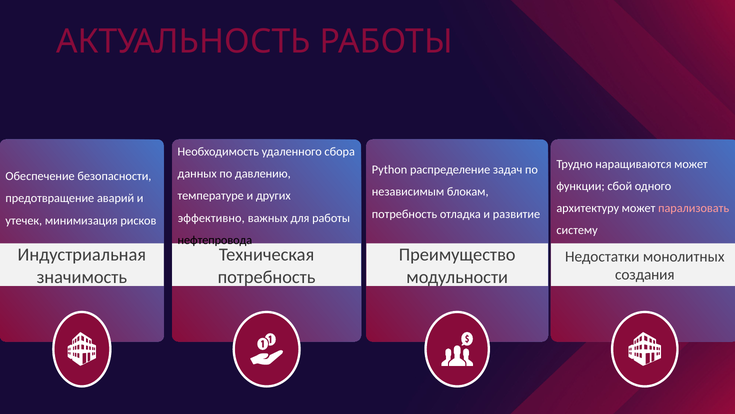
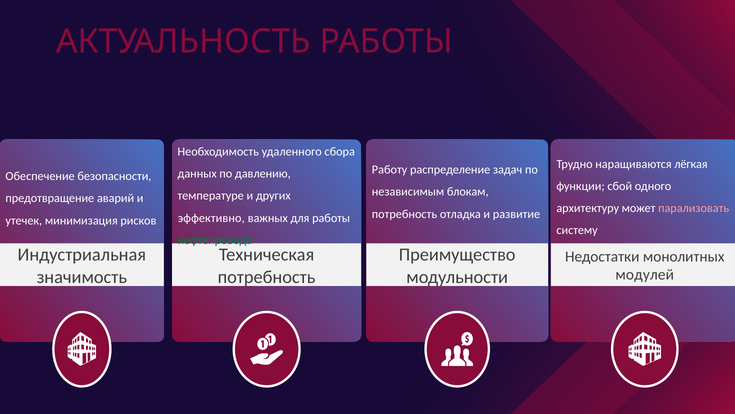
наращиваются может: может -> лёгкая
Python: Python -> Работу
нефтепровода colour: black -> green
создания: создания -> модулей
